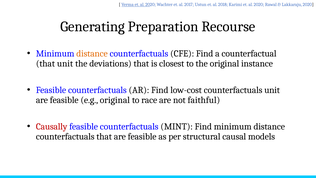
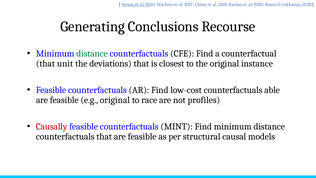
Preparation: Preparation -> Conclusions
distance at (92, 53) colour: orange -> green
counterfactuals unit: unit -> able
faithful: faithful -> profiles
